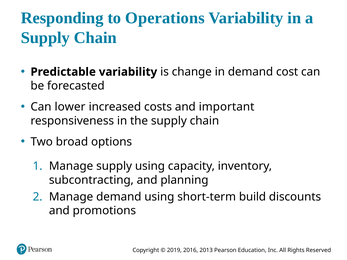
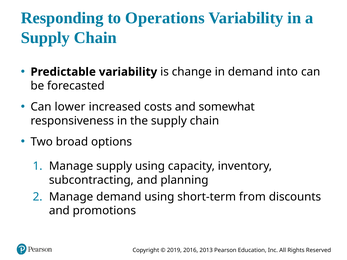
cost: cost -> into
important: important -> somewhat
build: build -> from
